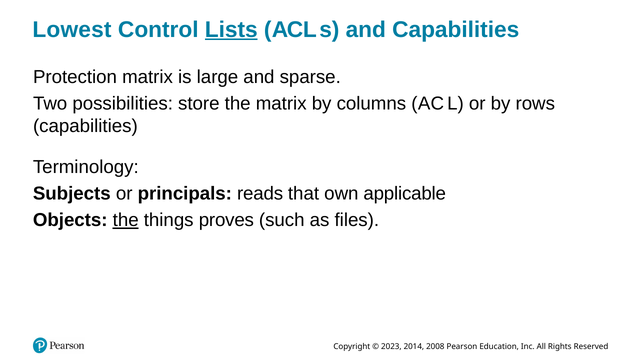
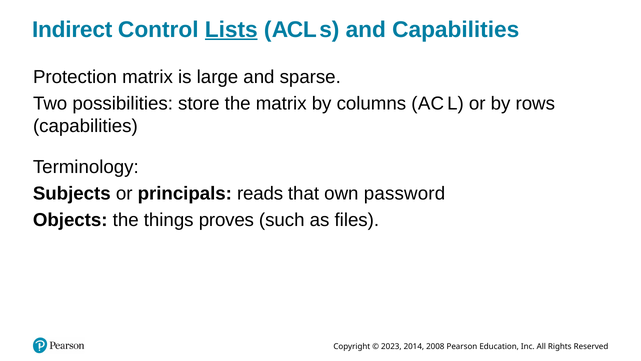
Lowest: Lowest -> Indirect
applicable: applicable -> password
the at (126, 220) underline: present -> none
